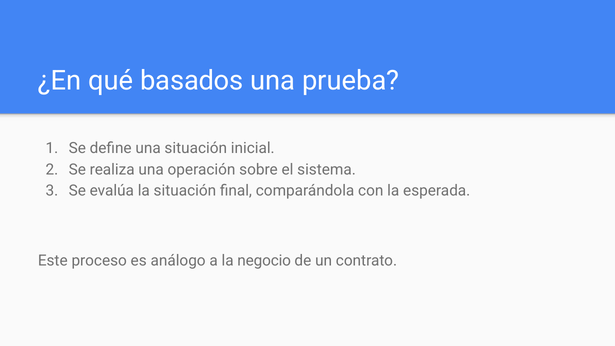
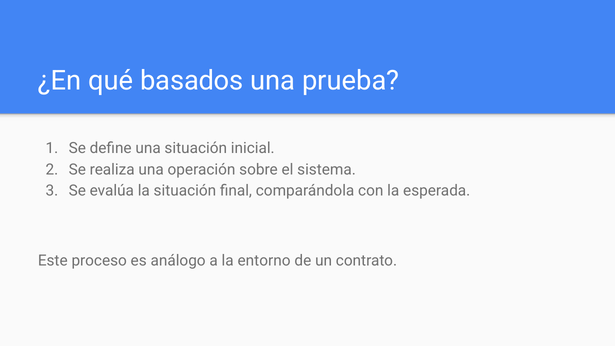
negocio: negocio -> entorno
